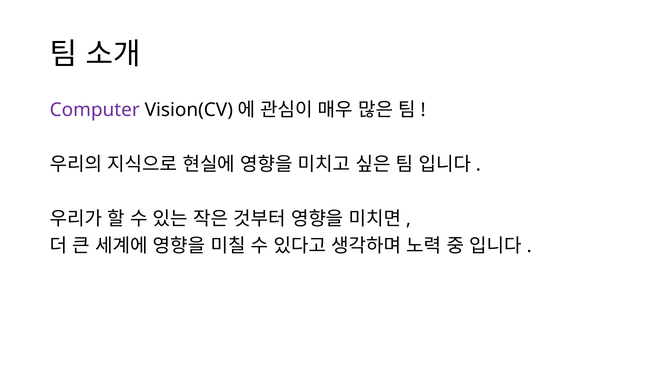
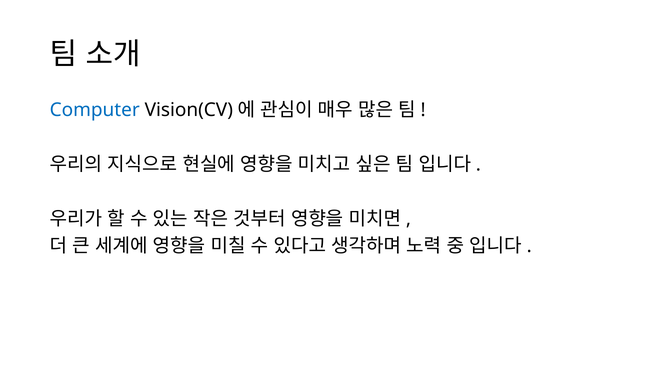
Computer colour: purple -> blue
